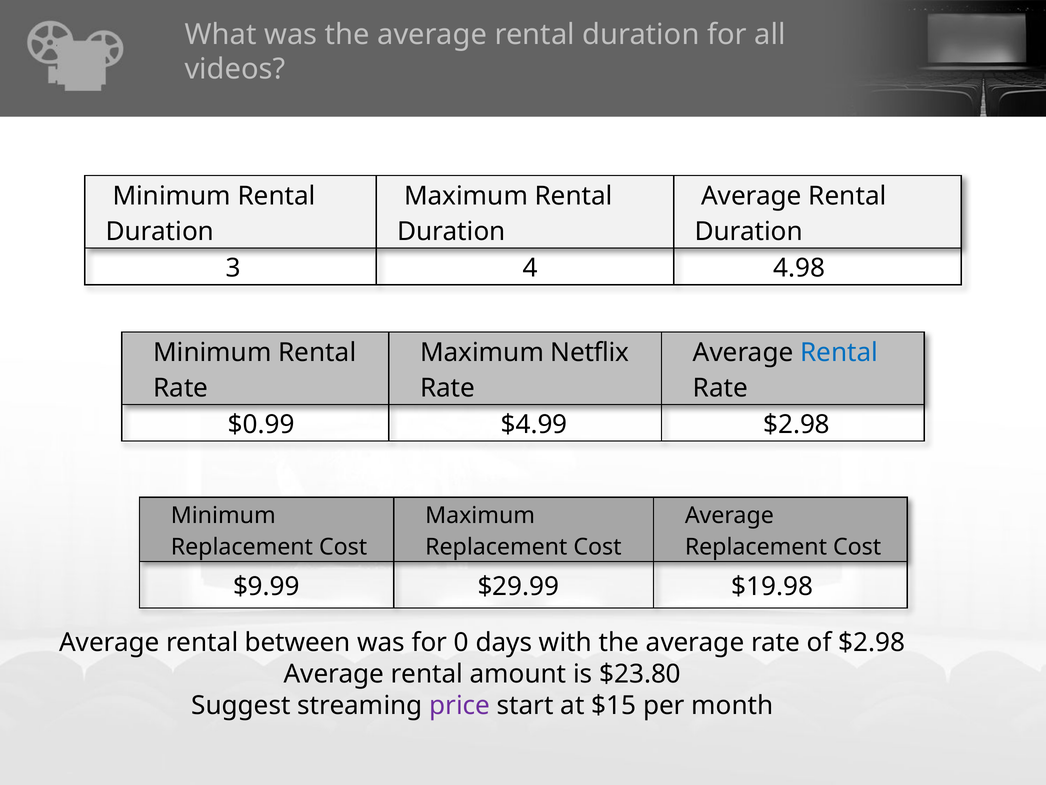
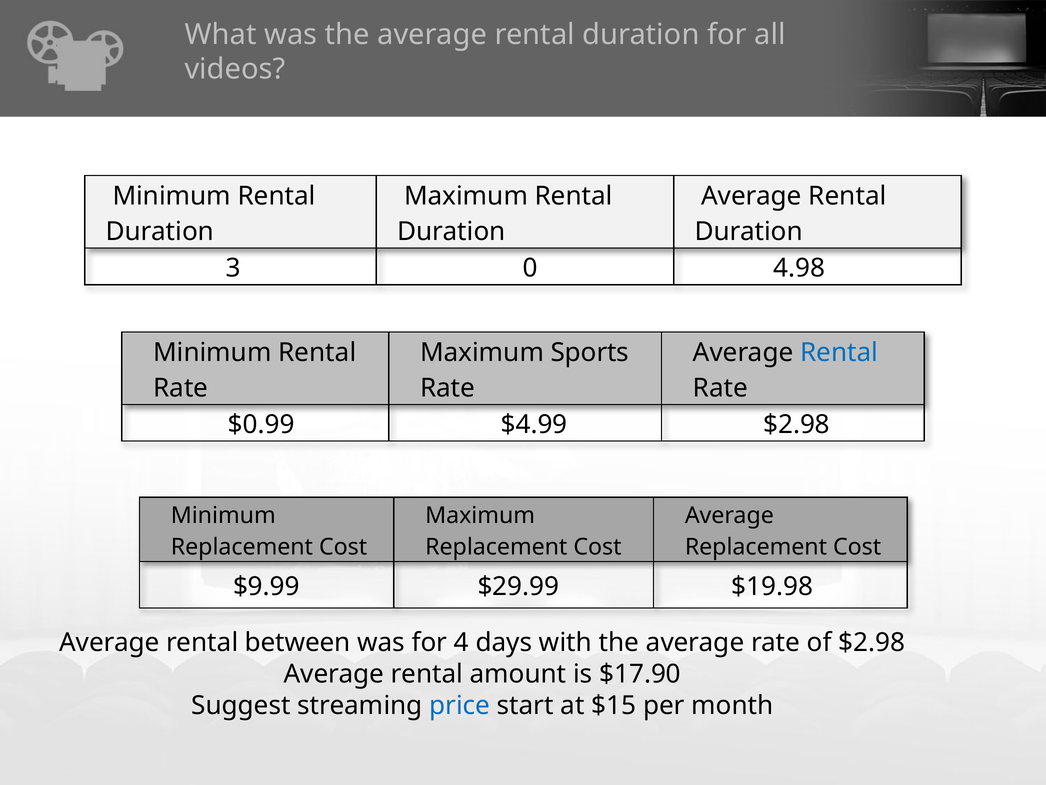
4: 4 -> 0
Netflix: Netflix -> Sports
0: 0 -> 4
$23.80: $23.80 -> $17.90
price colour: purple -> blue
